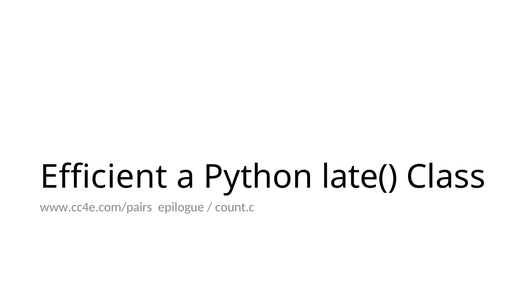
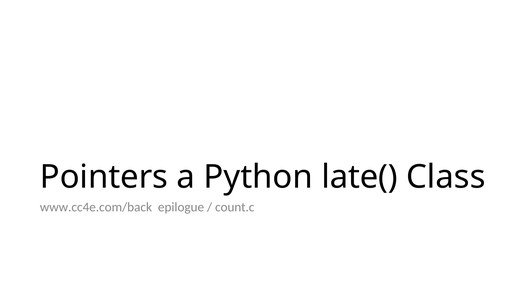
Efficient: Efficient -> Pointers
www.cc4e.com/pairs: www.cc4e.com/pairs -> www.cc4e.com/back
